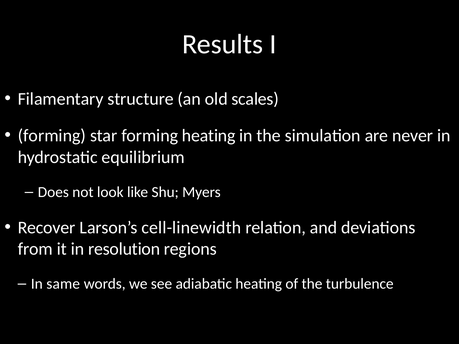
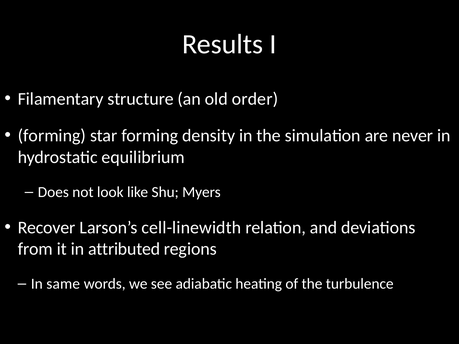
scales: scales -> order
forming heating: heating -> density
resolution: resolution -> attributed
